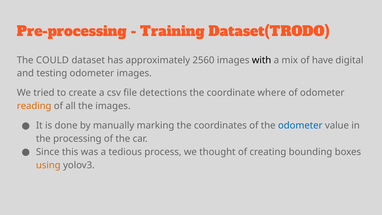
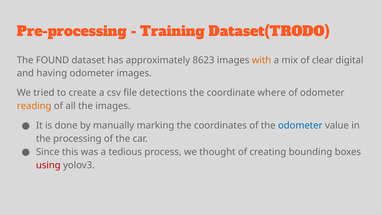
COULD: COULD -> FOUND
2560: 2560 -> 8623
with colour: black -> orange
have: have -> clear
testing: testing -> having
using colour: orange -> red
